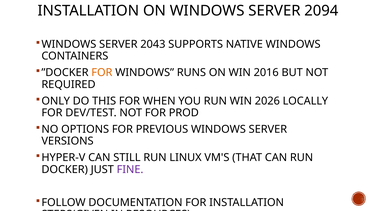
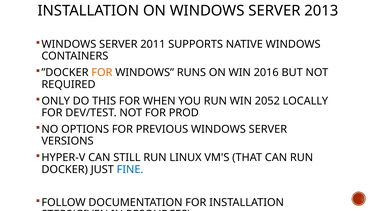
2094: 2094 -> 2013
2043: 2043 -> 2011
2026: 2026 -> 2052
FINE colour: purple -> blue
